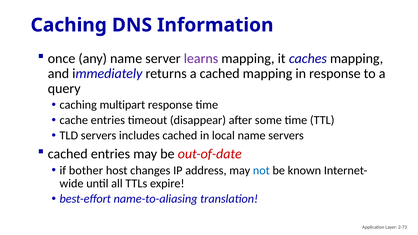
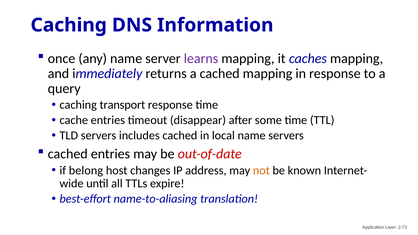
multipart: multipart -> transport
bother: bother -> belong
not colour: blue -> orange
